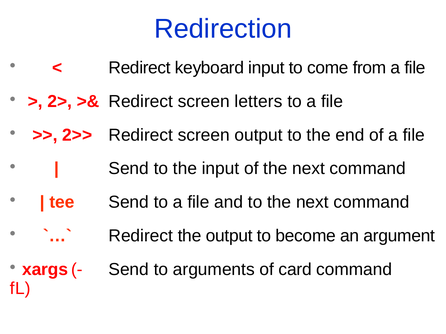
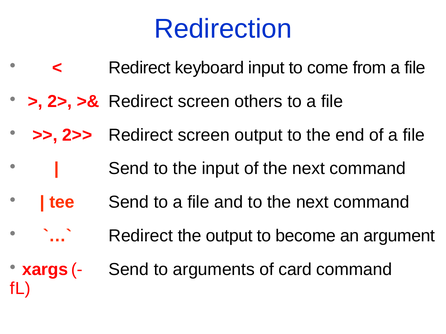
letters: letters -> others
